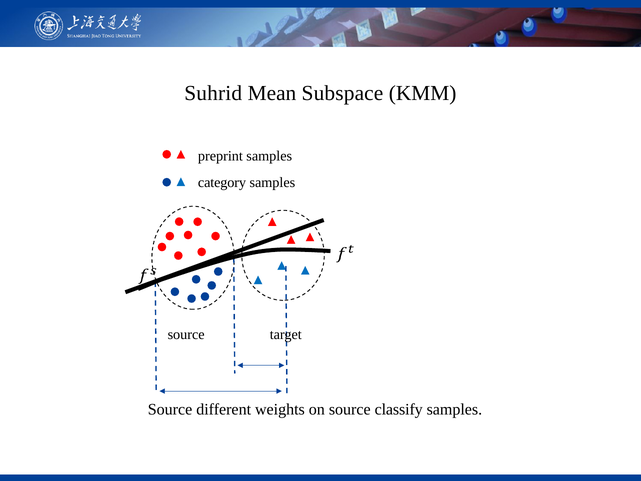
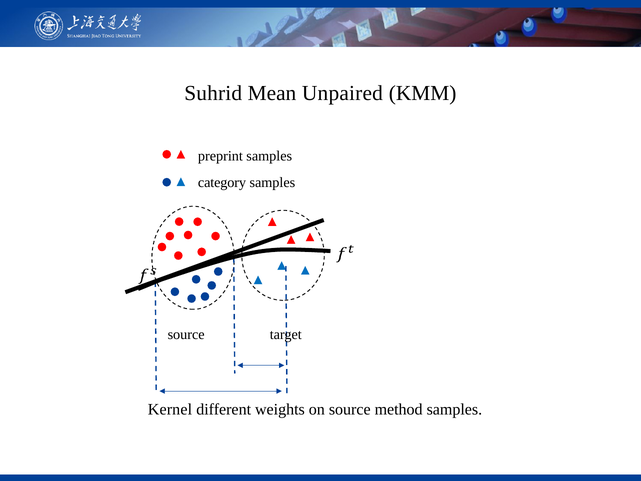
Subspace: Subspace -> Unpaired
Source at (170, 409): Source -> Kernel
classify: classify -> method
